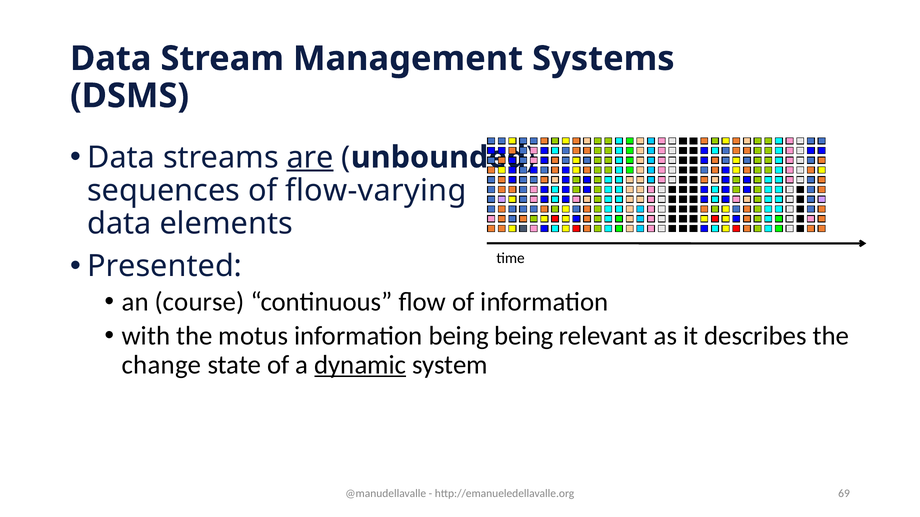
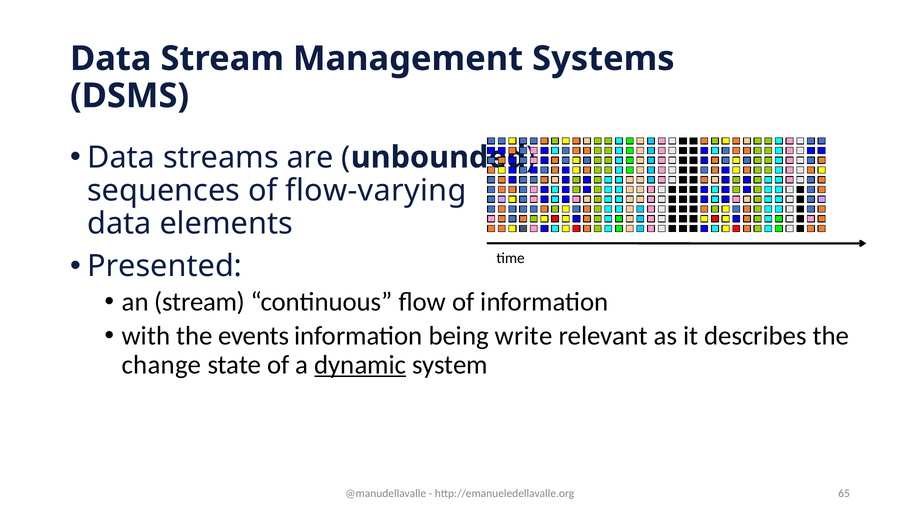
are underline: present -> none
an course: course -> stream
motus: motus -> events
being being: being -> write
69: 69 -> 65
